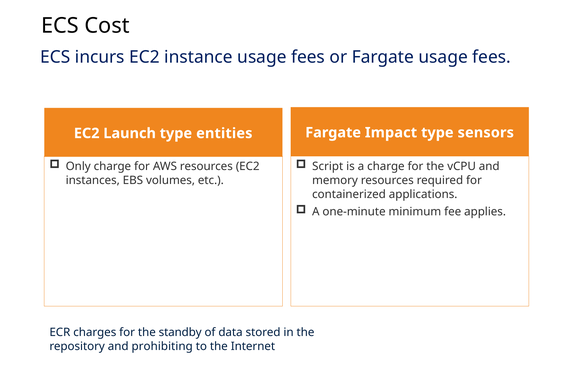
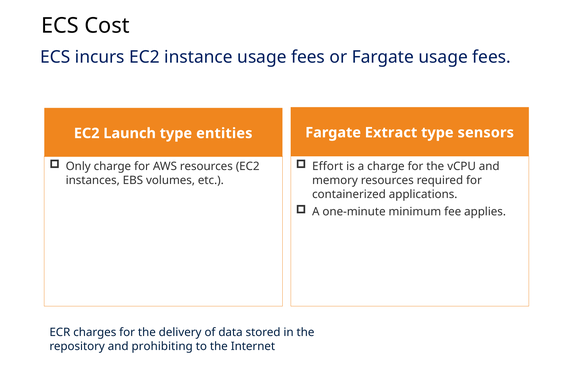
Impact: Impact -> Extract
Script: Script -> Effort
standby: standby -> delivery
